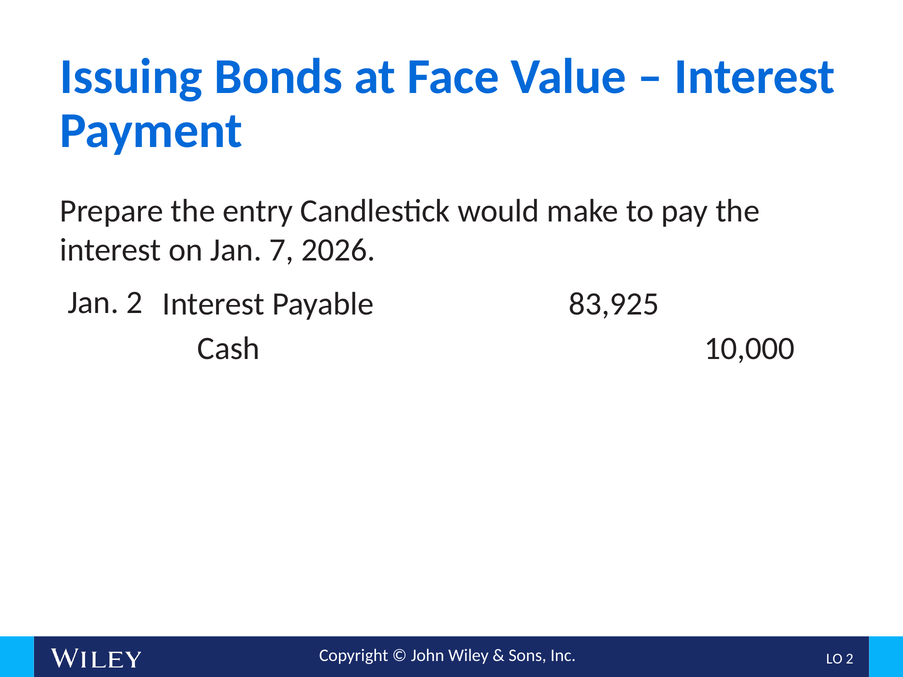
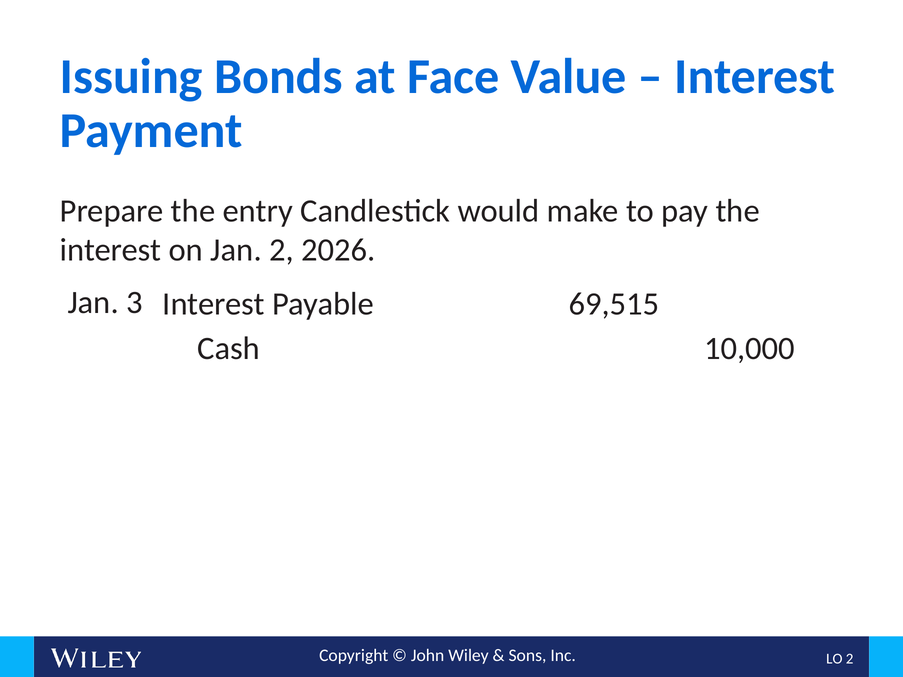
Jan 7: 7 -> 2
Jan 2: 2 -> 3
83,925: 83,925 -> 69,515
